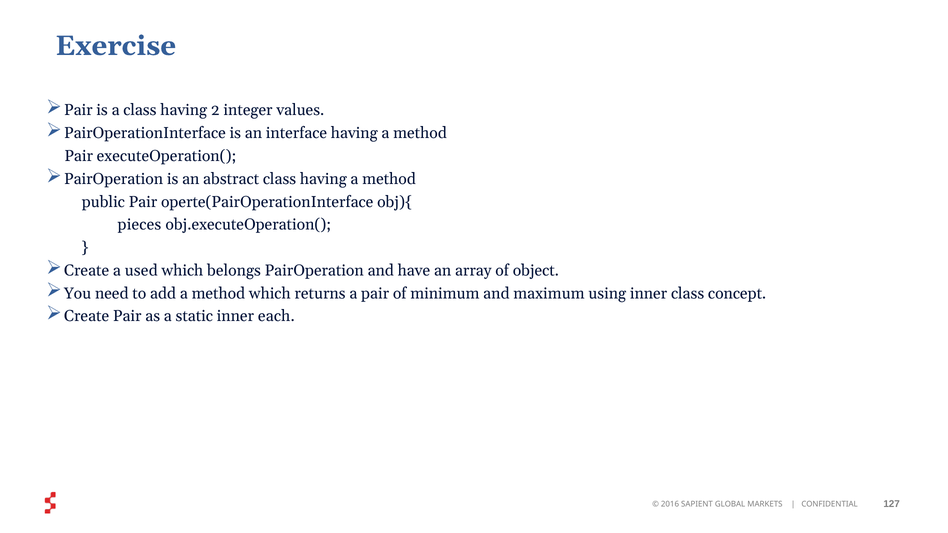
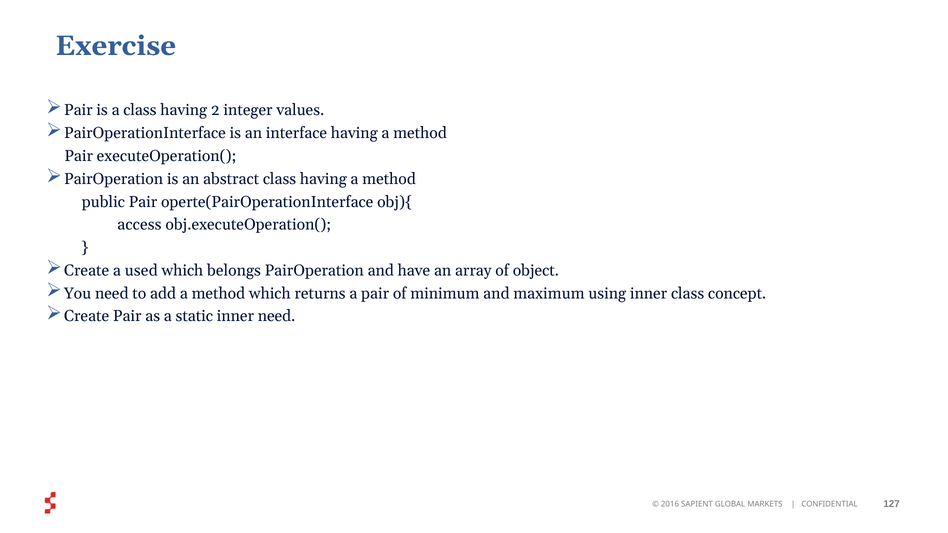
pieces: pieces -> access
inner each: each -> need
